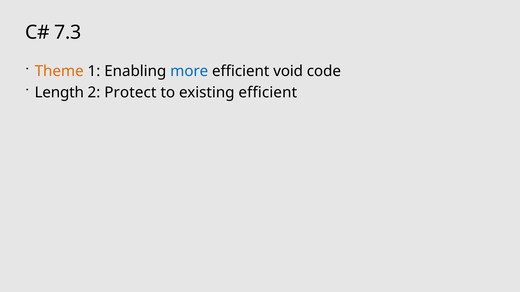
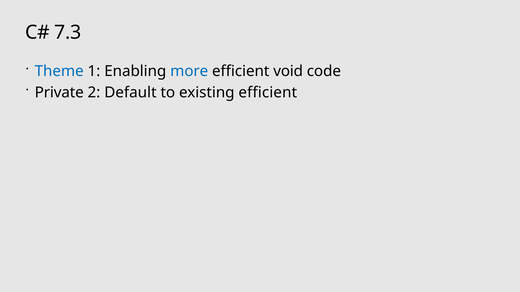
Theme colour: orange -> blue
Length: Length -> Private
Protect: Protect -> Default
